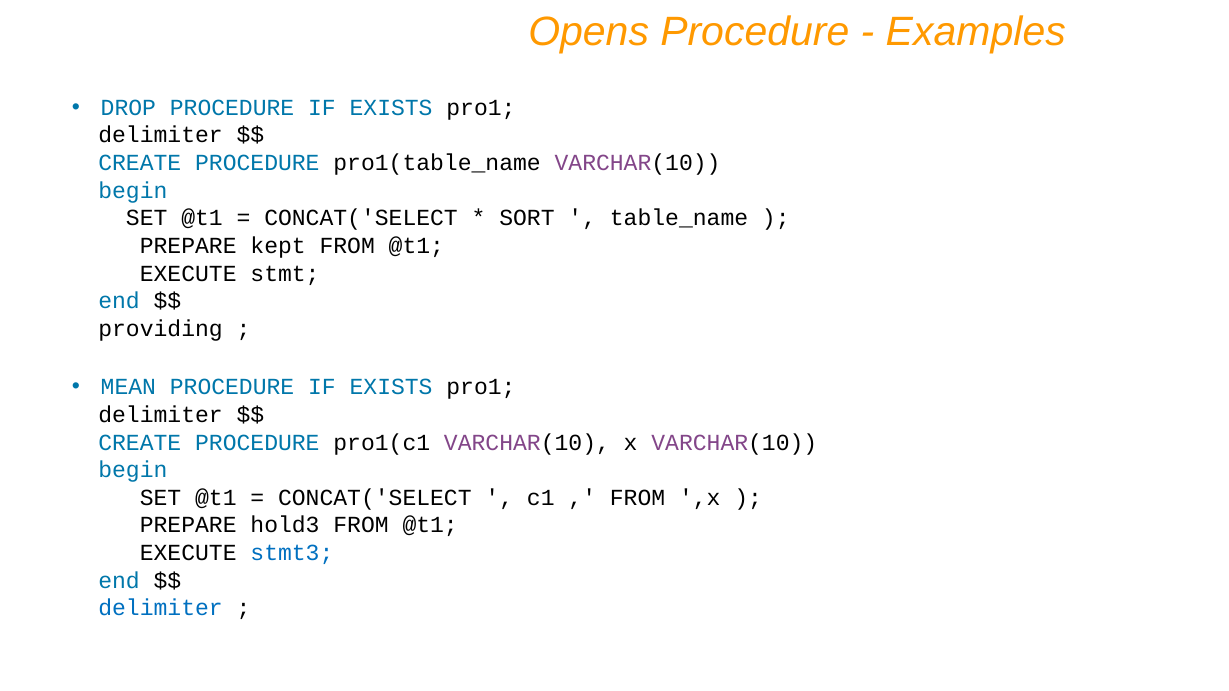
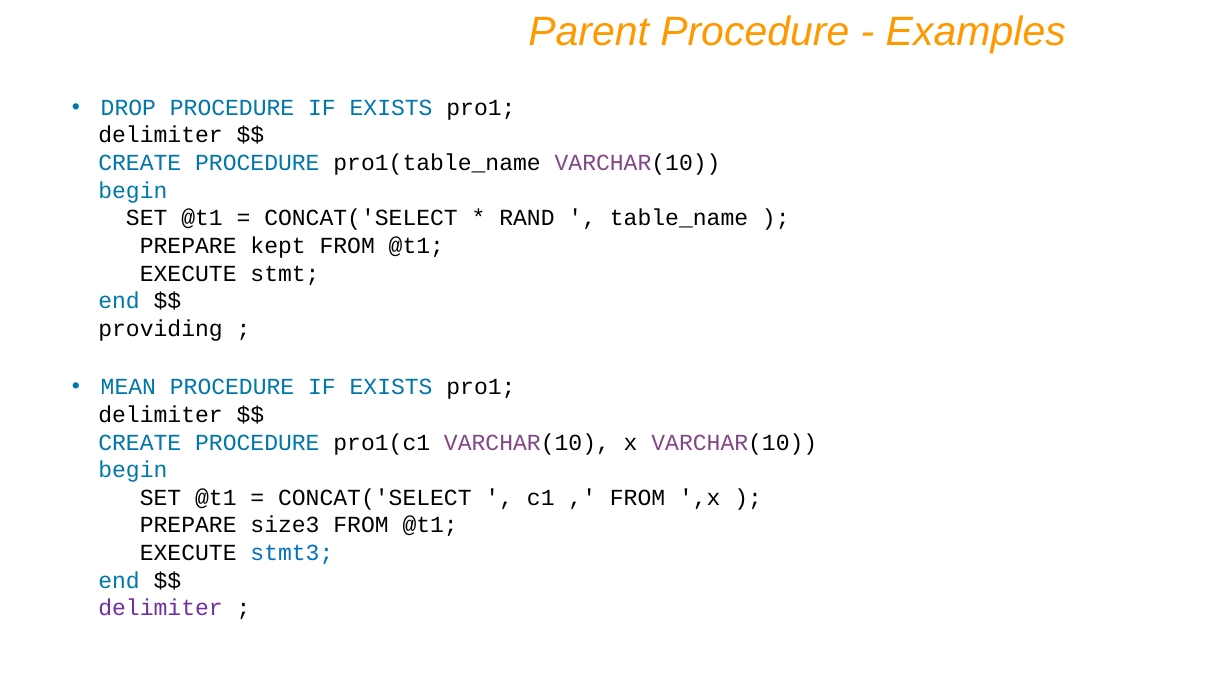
Opens: Opens -> Parent
SORT: SORT -> RAND
hold3: hold3 -> size3
delimiter at (161, 609) colour: blue -> purple
